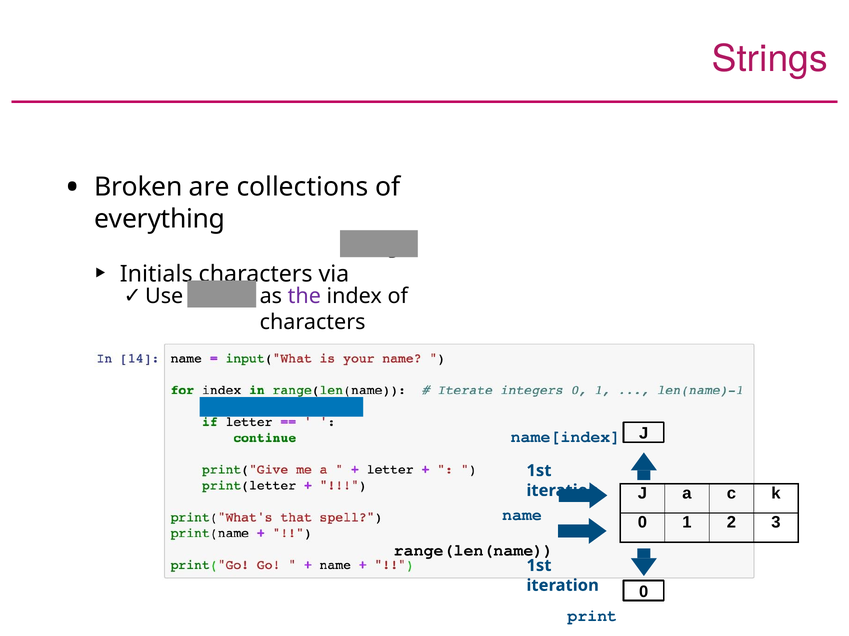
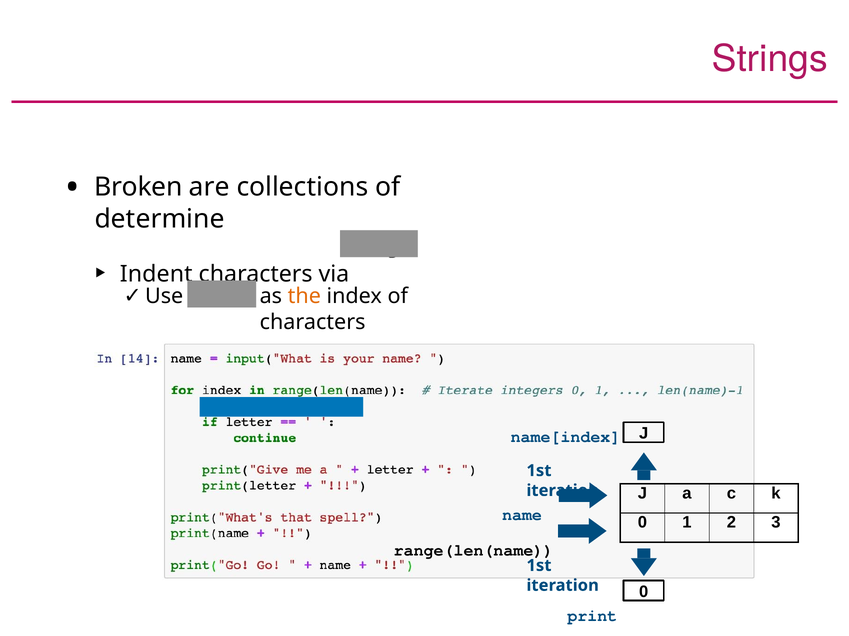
everything: everything -> determine
Initials: Initials -> Indent
the colour: purple -> orange
